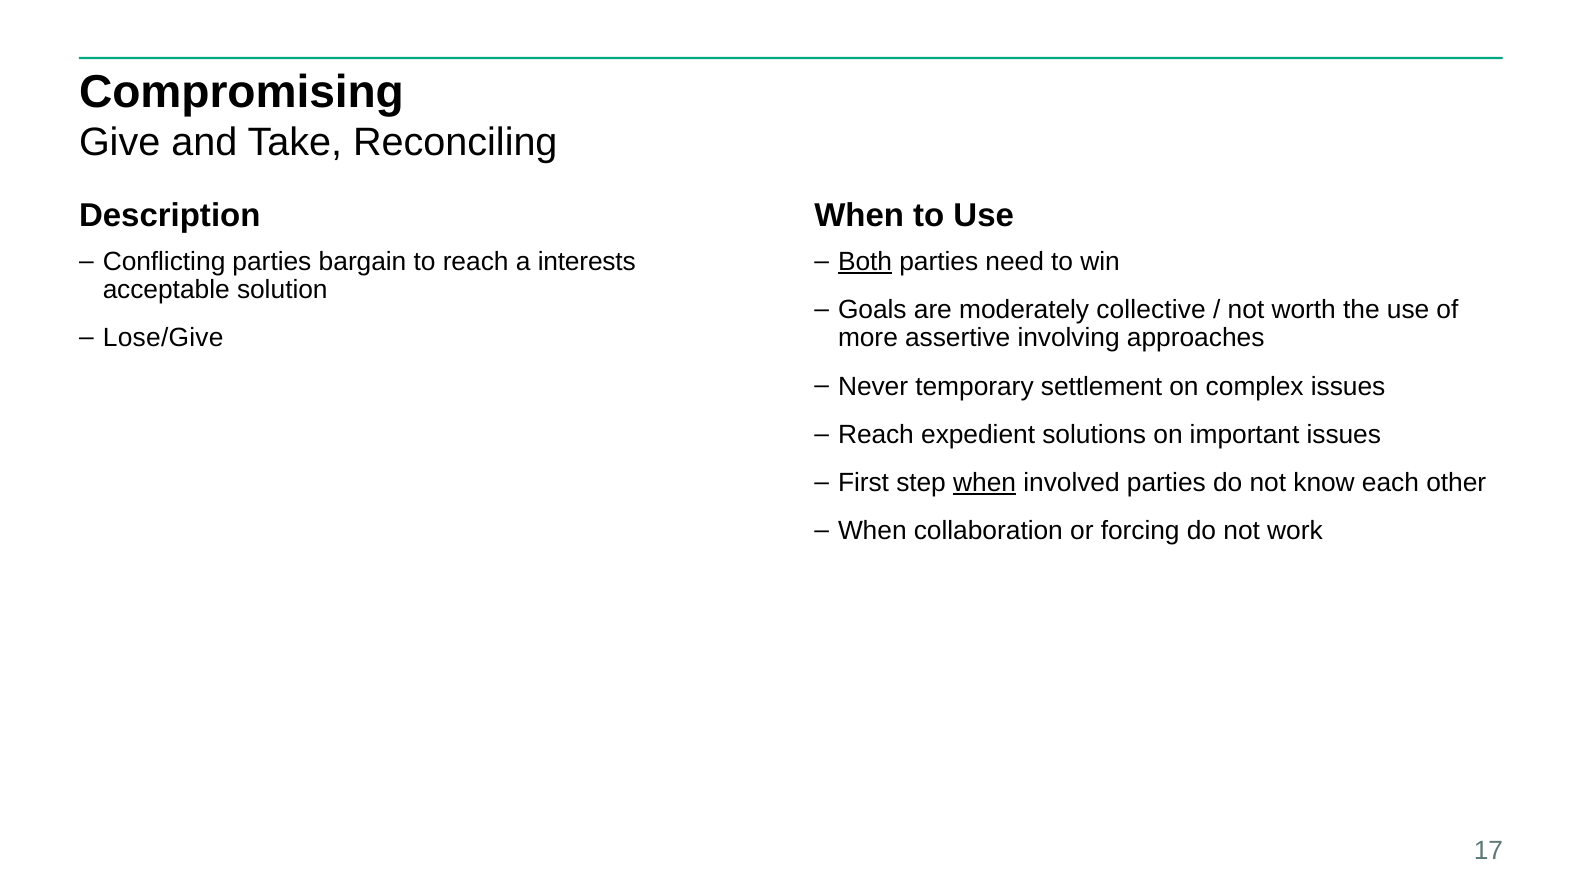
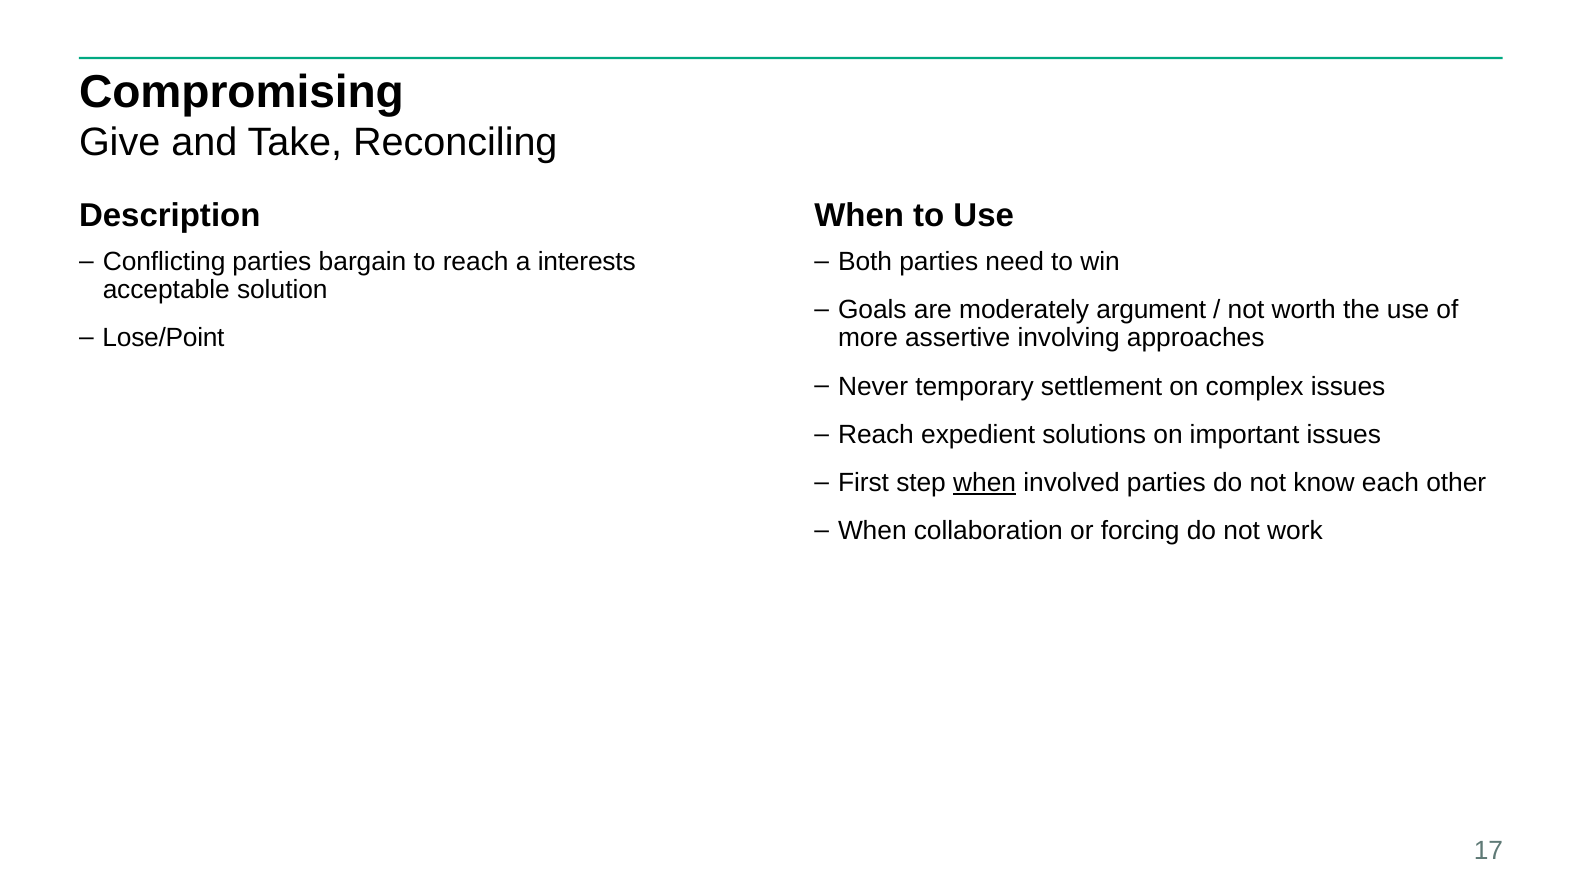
Both underline: present -> none
collective: collective -> argument
Lose/Give: Lose/Give -> Lose/Point
